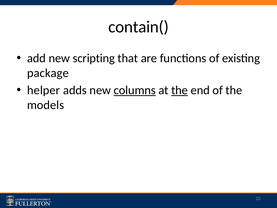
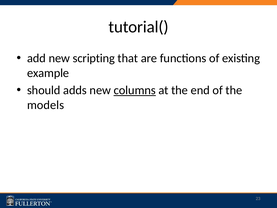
contain(: contain( -> tutorial(
package: package -> example
helper: helper -> should
the at (180, 90) underline: present -> none
